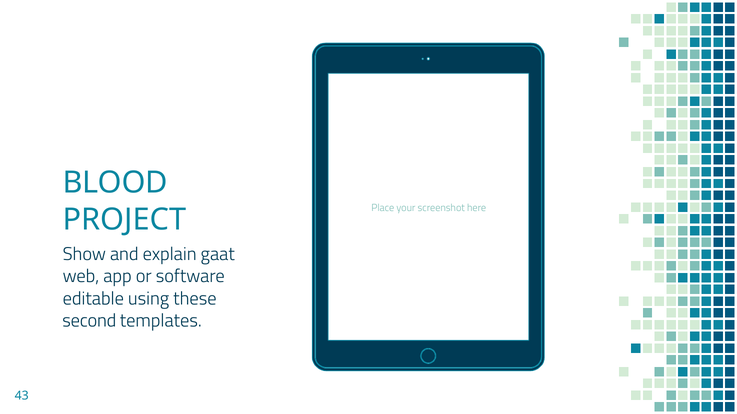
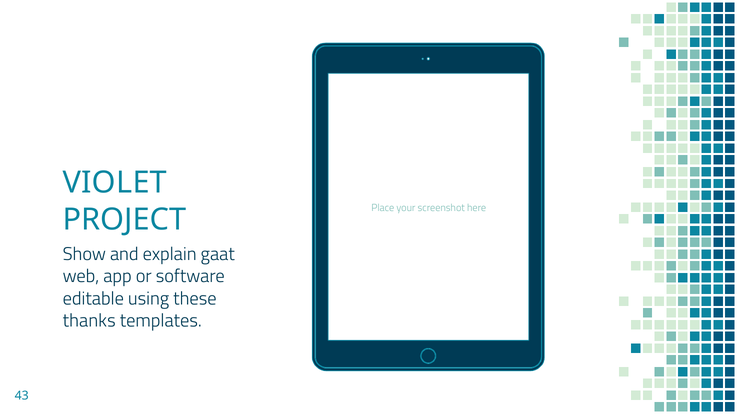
BLOOD: BLOOD -> VIOLET
second: second -> thanks
